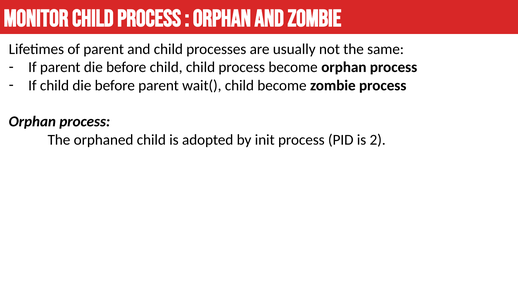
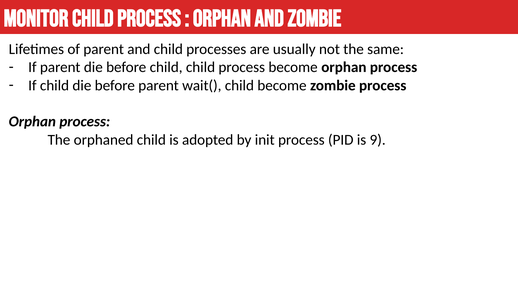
2: 2 -> 9
